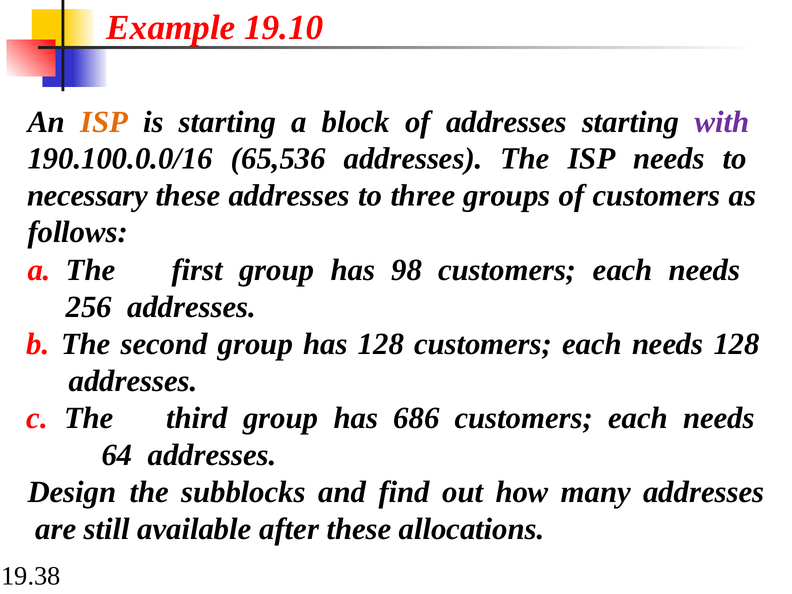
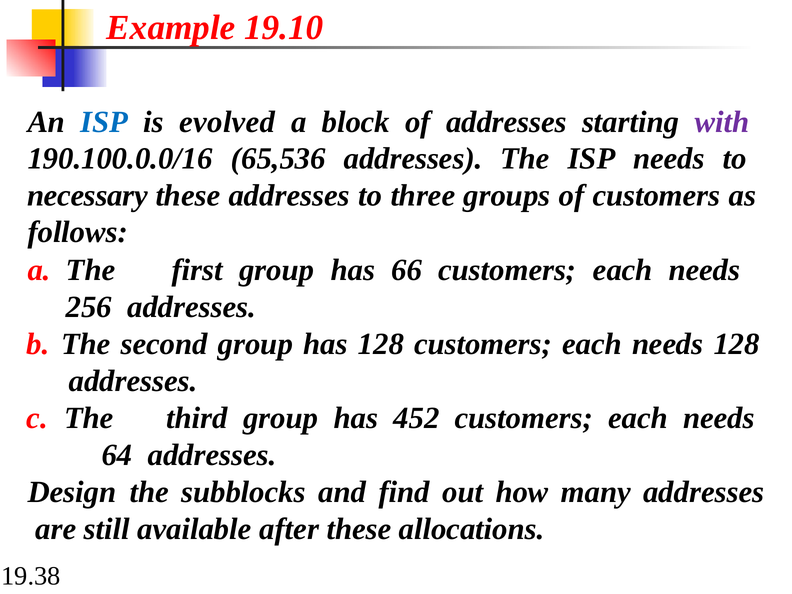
ISP at (104, 122) colour: orange -> blue
is starting: starting -> evolved
98: 98 -> 66
686: 686 -> 452
